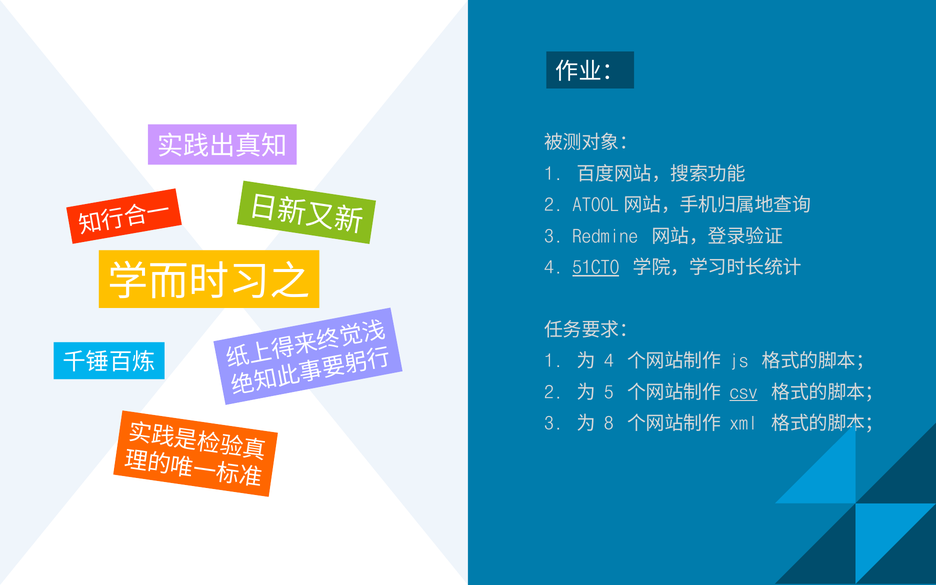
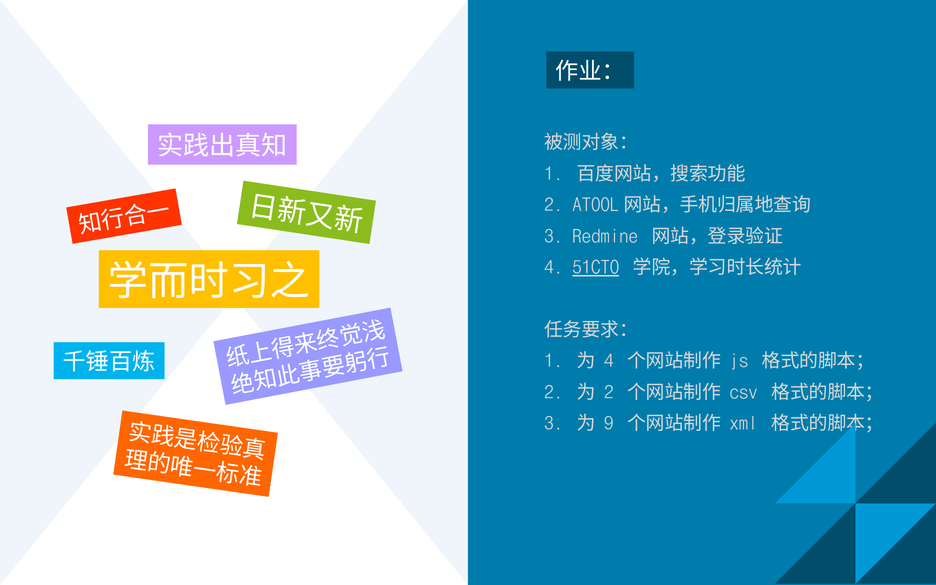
5 at (609, 392): 5 -> 2
csv underline: present -> none
8: 8 -> 9
